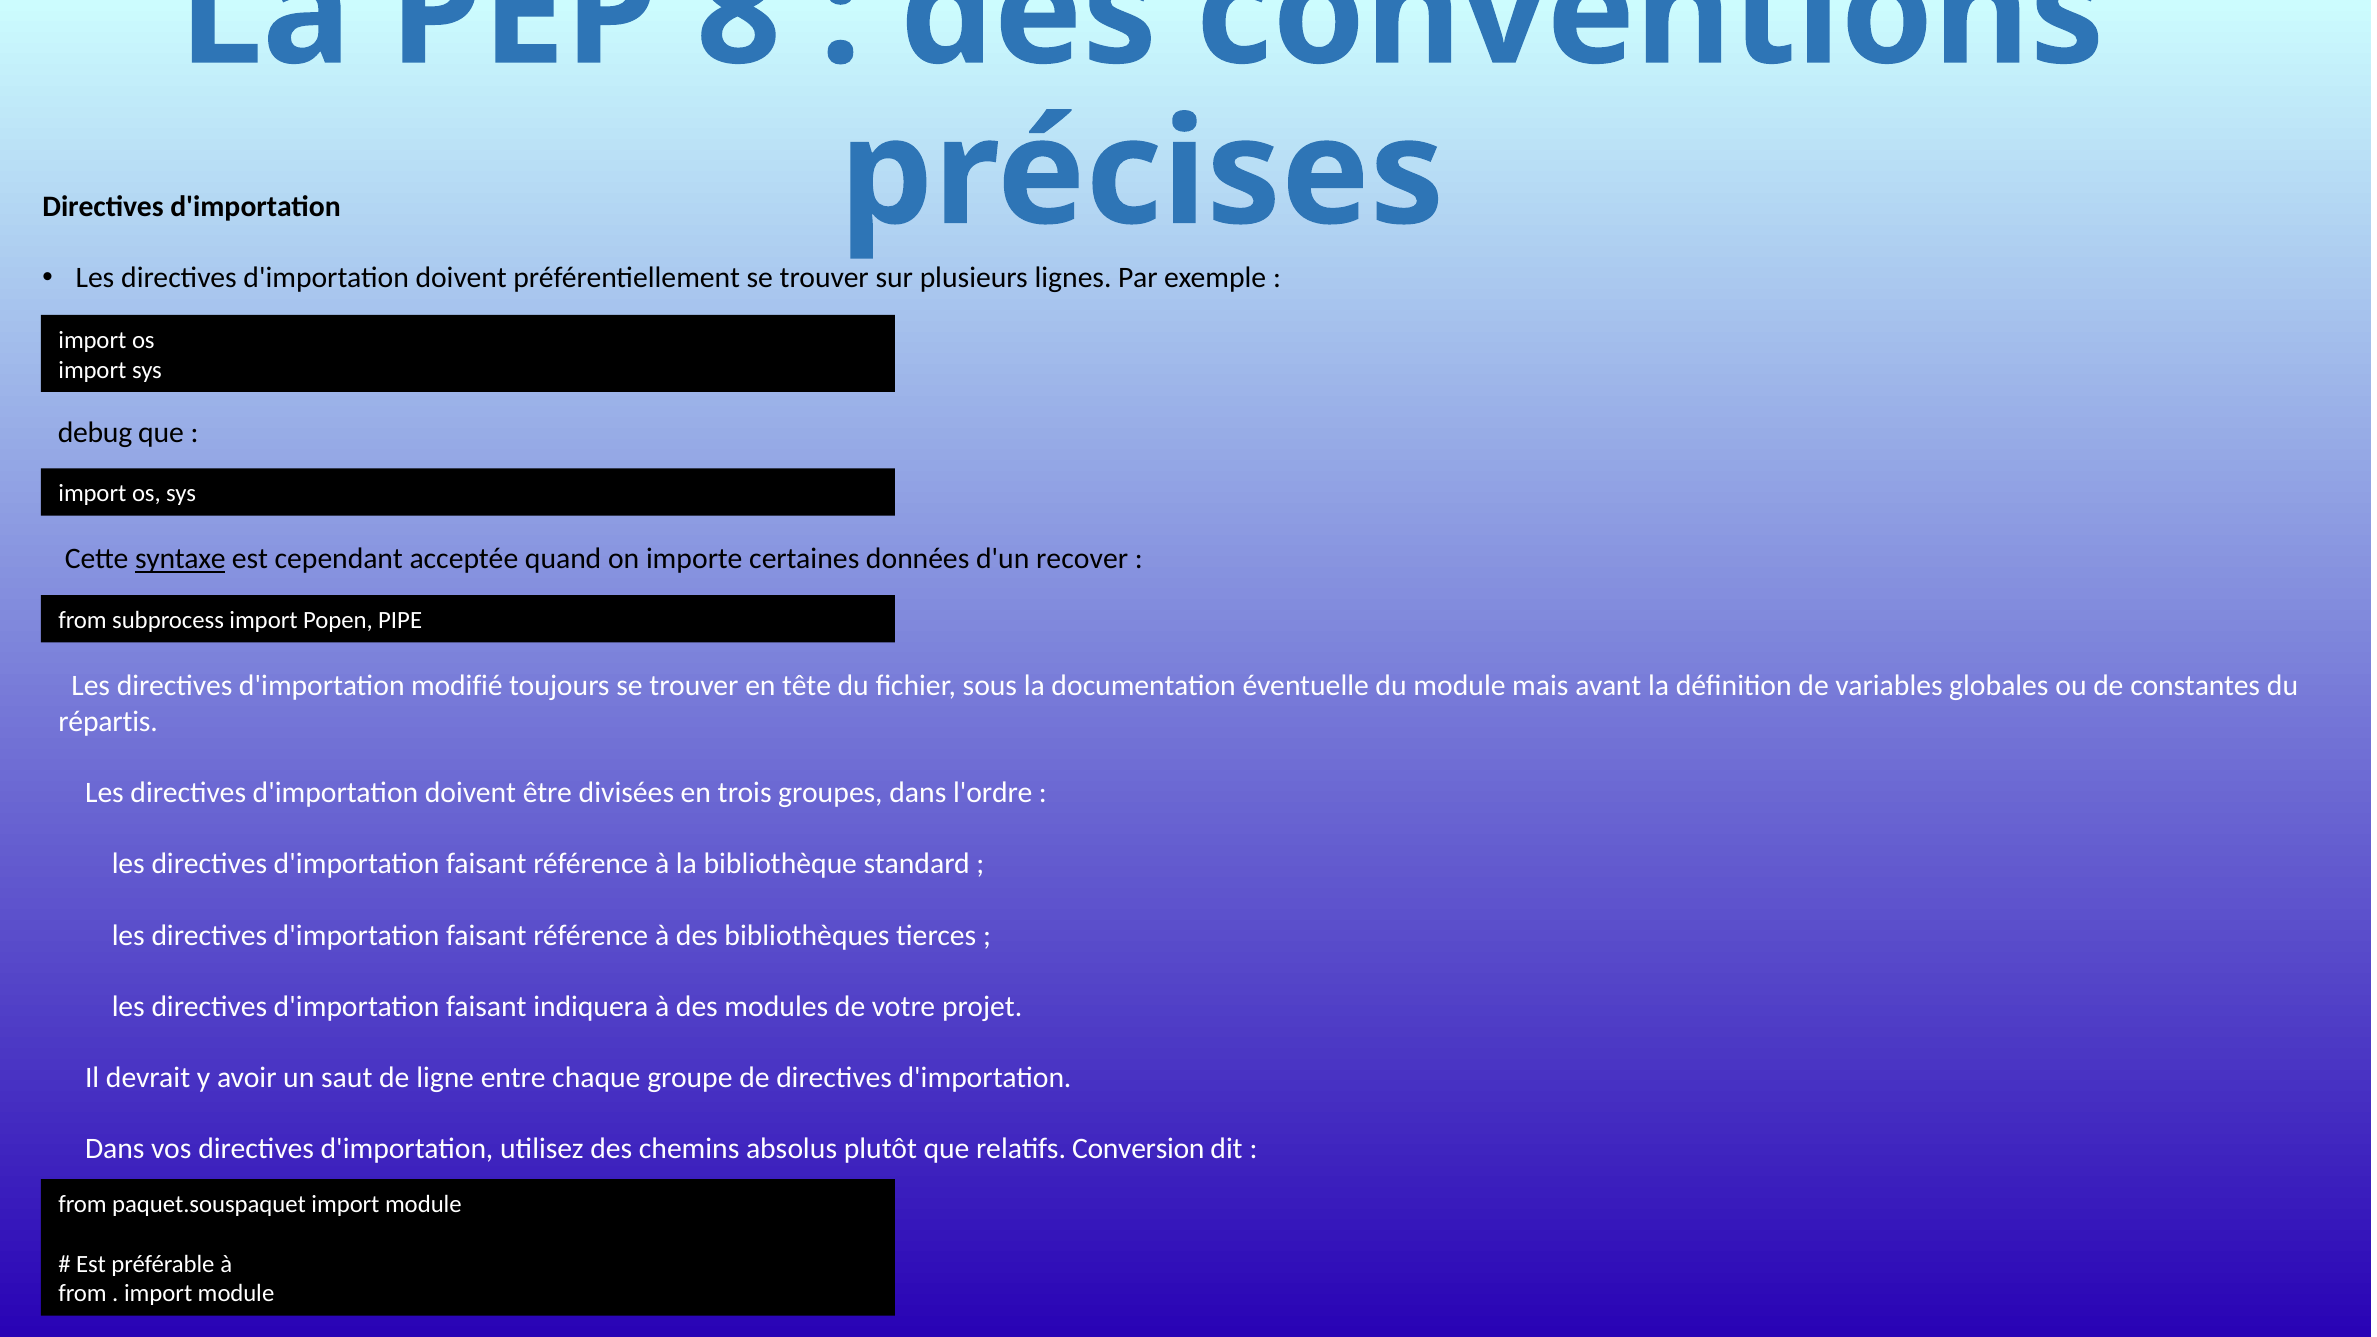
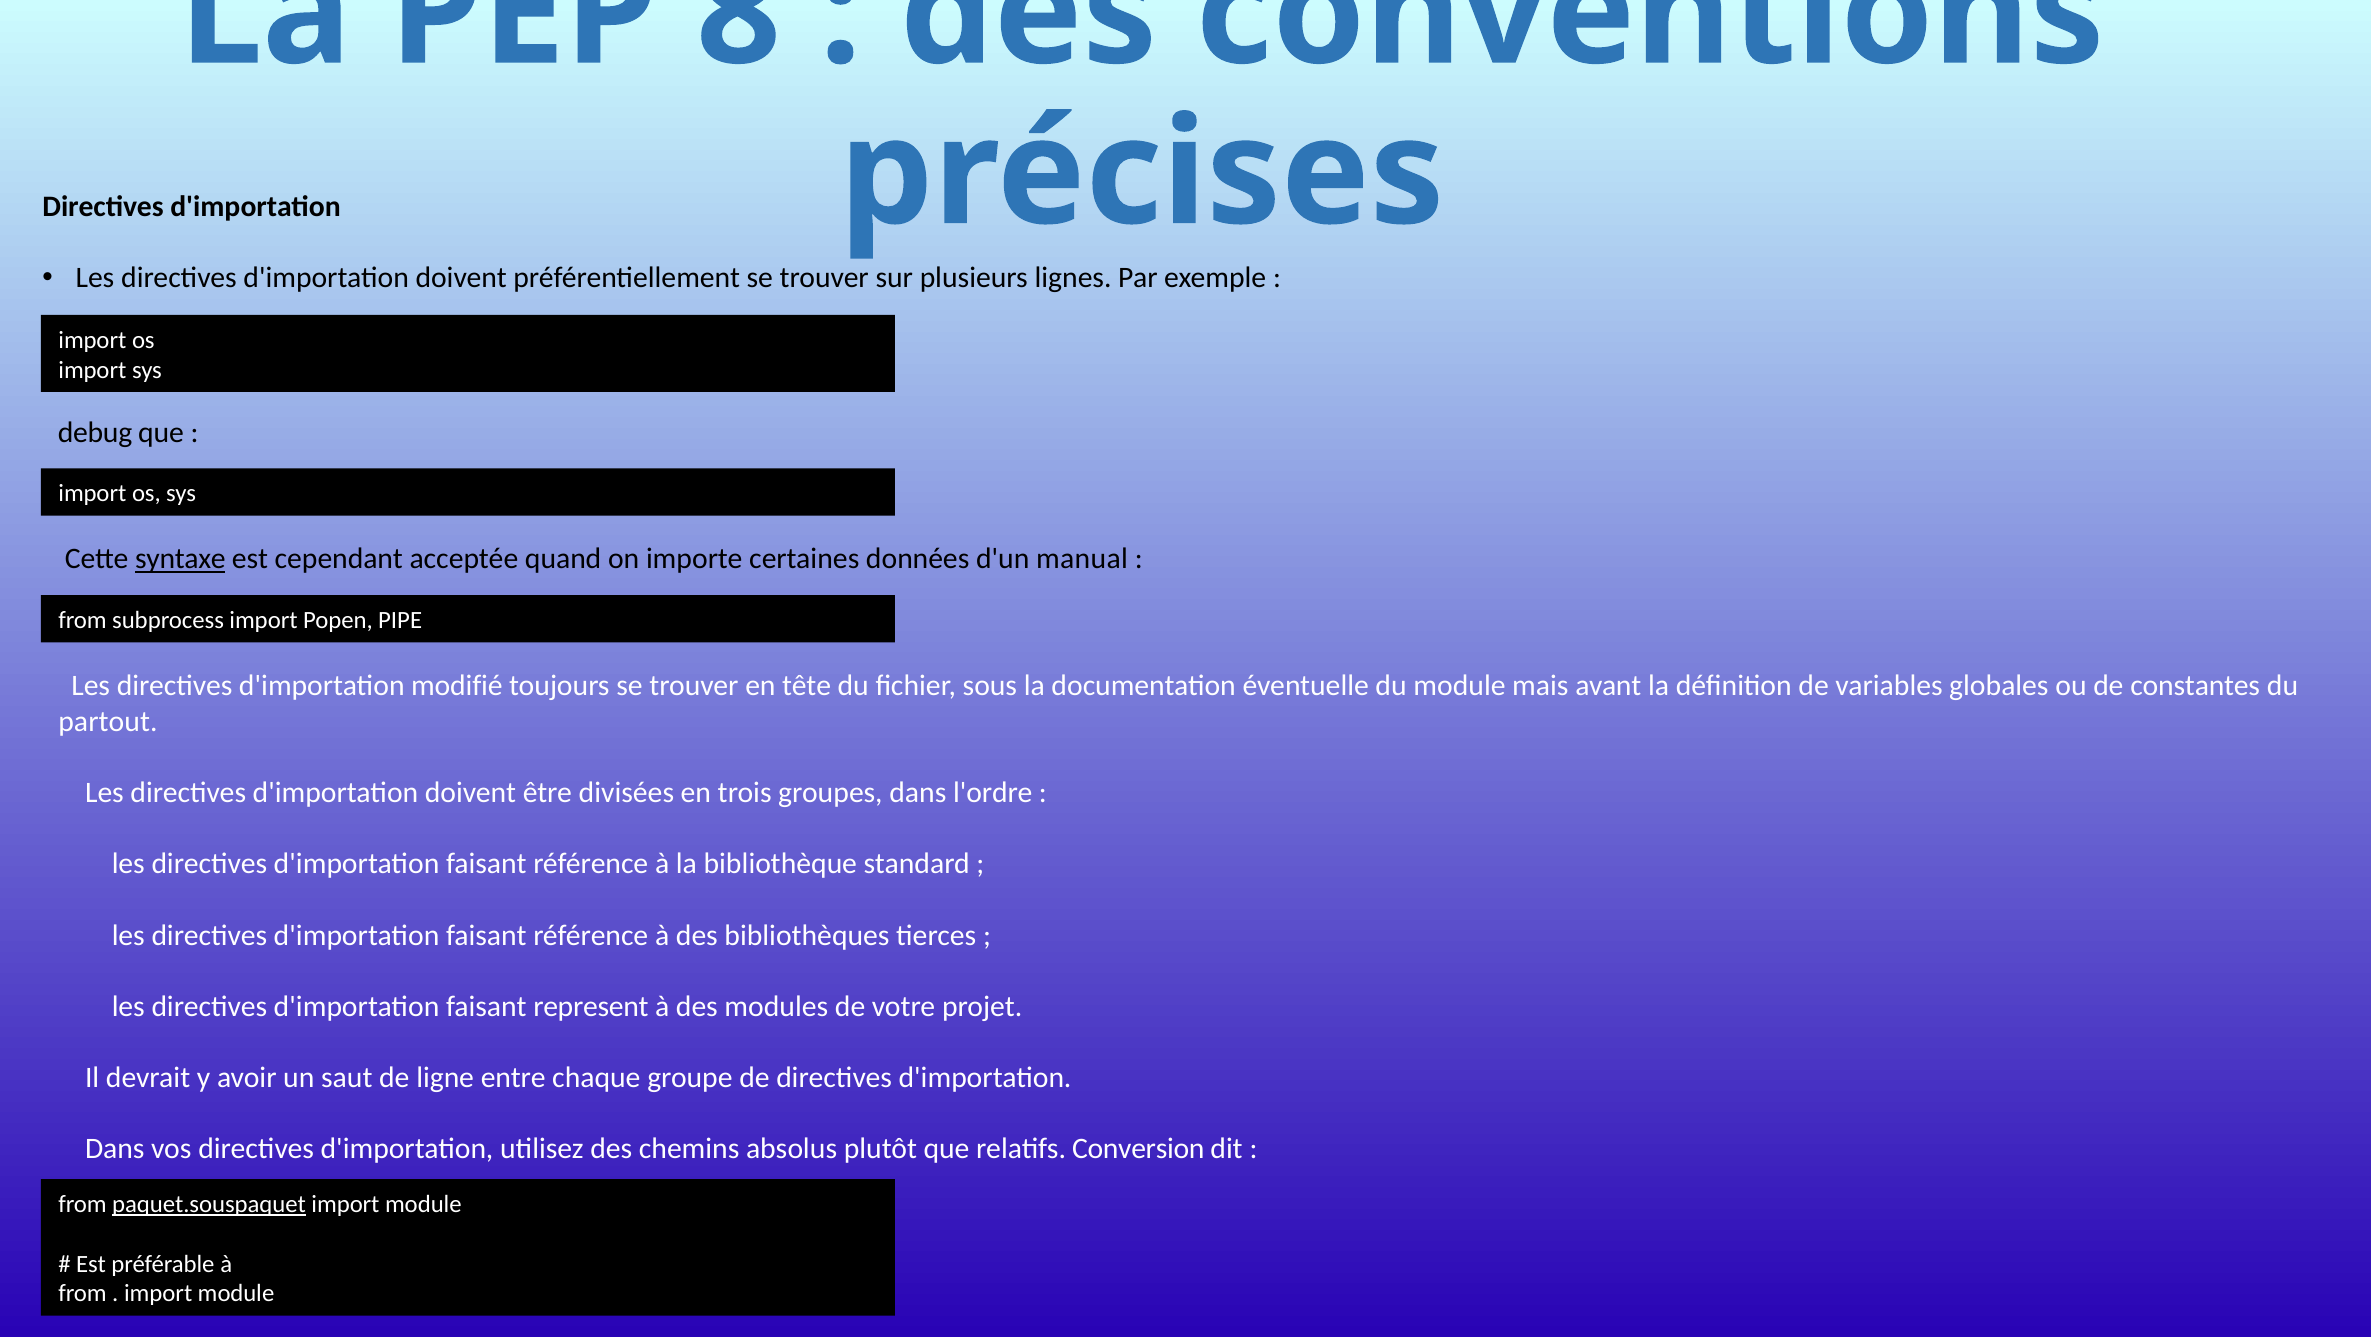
recover: recover -> manual
répartis: répartis -> partout
indiquera: indiquera -> represent
paquet.souspaquet underline: none -> present
